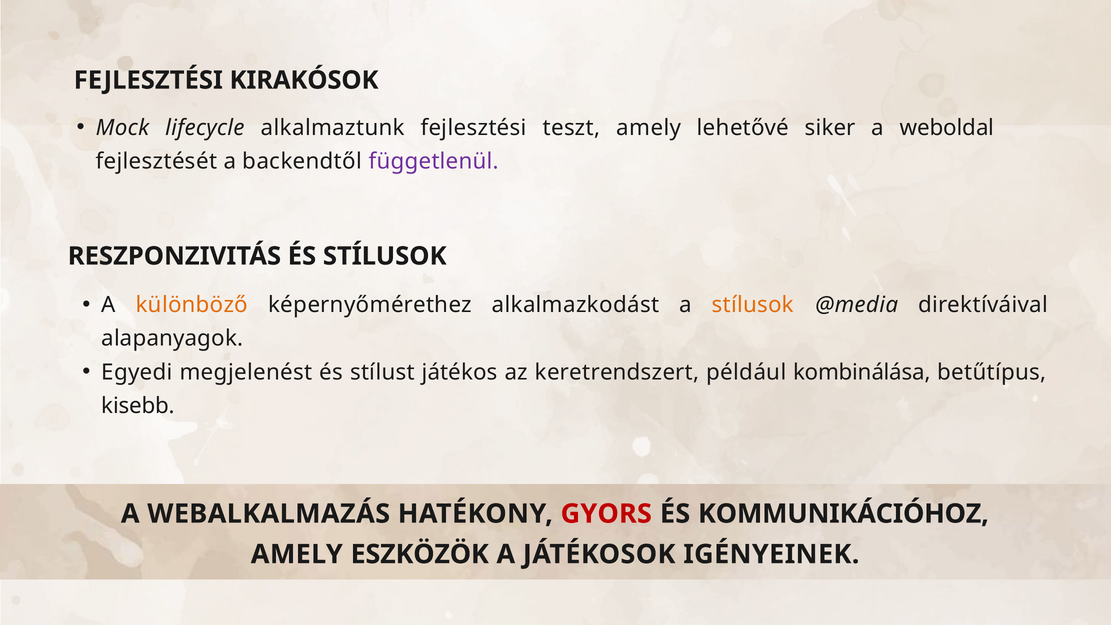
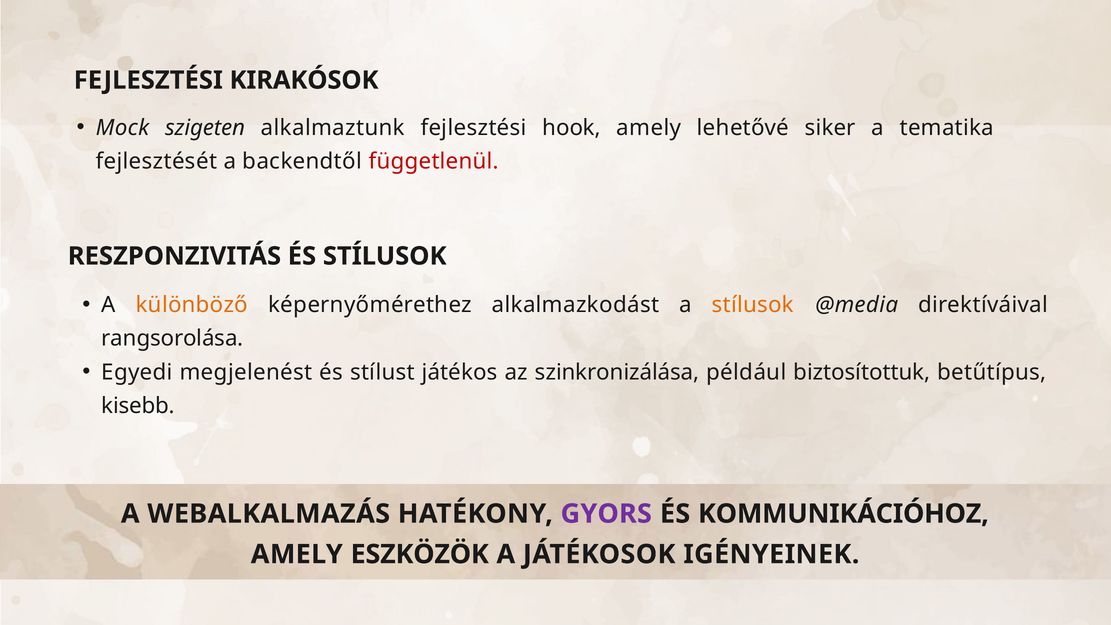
lifecycle: lifecycle -> szigeten
teszt: teszt -> hook
weboldal: weboldal -> tematika
függetlenül colour: purple -> red
alapanyagok: alapanyagok -> rangsorolása
keretrendszert: keretrendszert -> szinkronizálása
kombinálása: kombinálása -> biztosítottuk
GYORS colour: red -> purple
